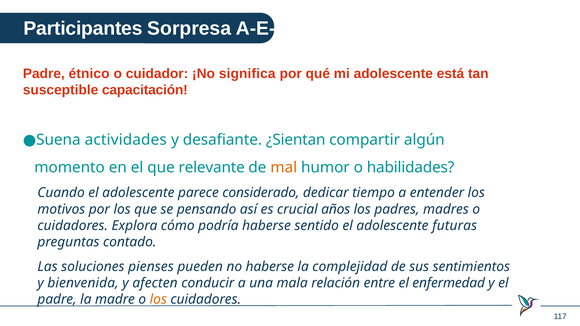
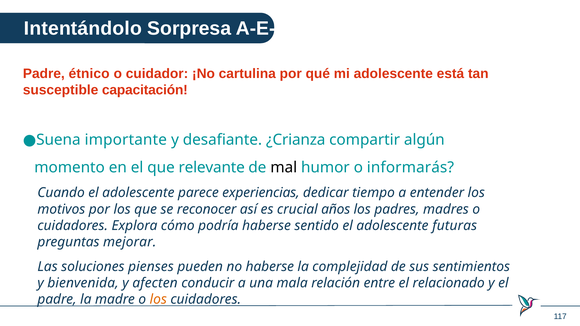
Participantes: Participantes -> Intentándolo
significa: significa -> cartulina
actividades: actividades -> importante
¿Sientan: ¿Sientan -> ¿Crianza
mal colour: orange -> black
habilidades: habilidades -> informarás
considerado: considerado -> experiencias
pensando: pensando -> reconocer
contado: contado -> mejorar
enfermedad: enfermedad -> relacionado
